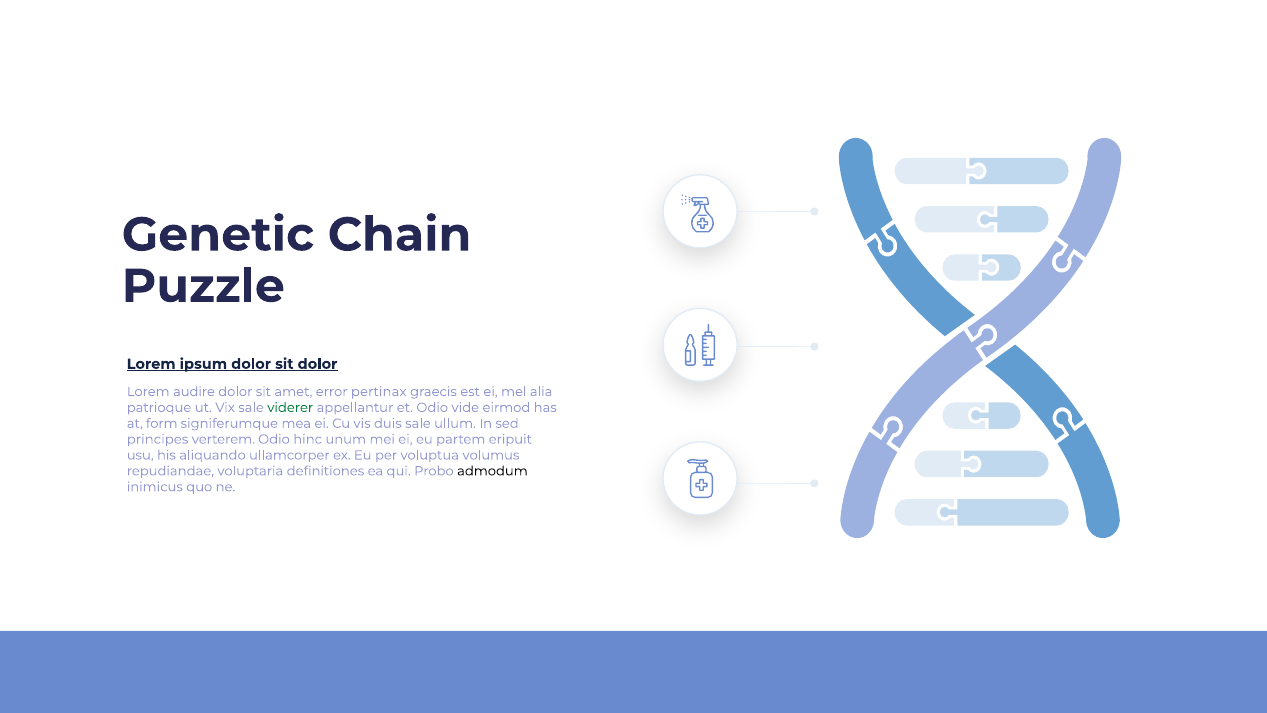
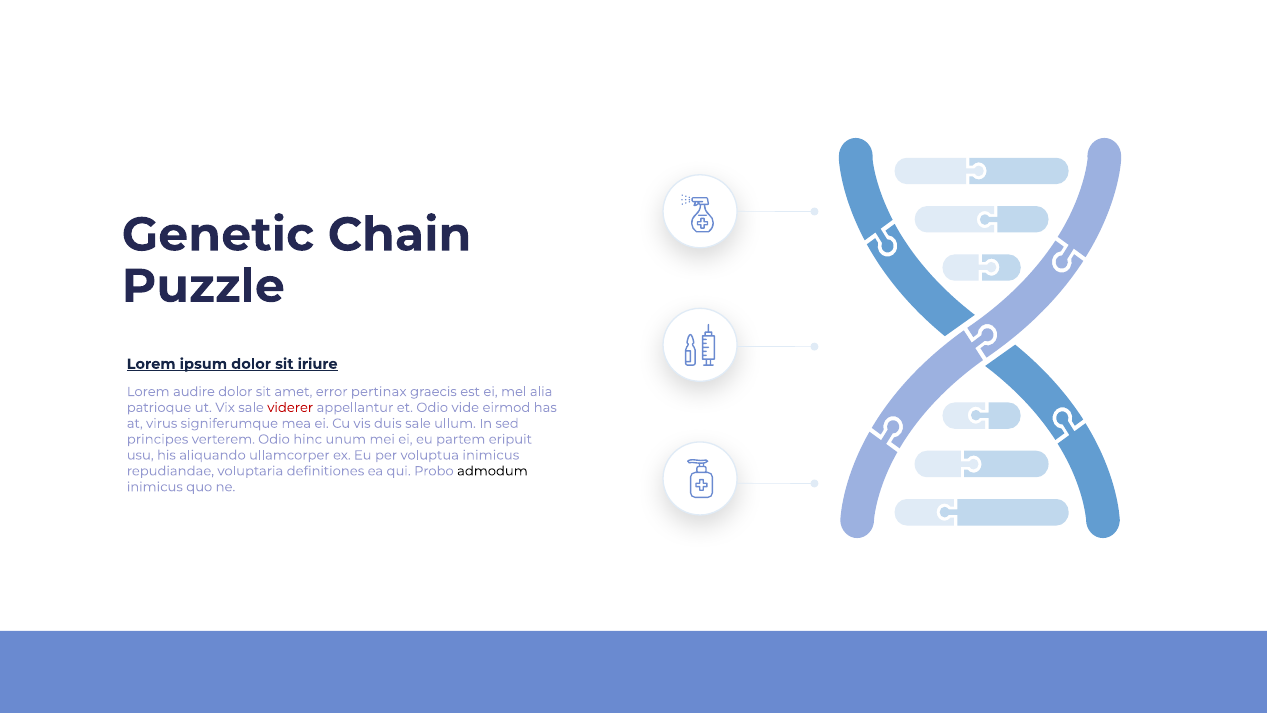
sit dolor: dolor -> iriure
viderer colour: green -> red
form: form -> virus
voluptua volumus: volumus -> inimicus
